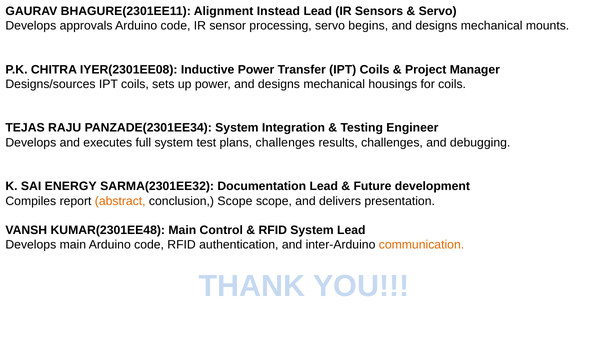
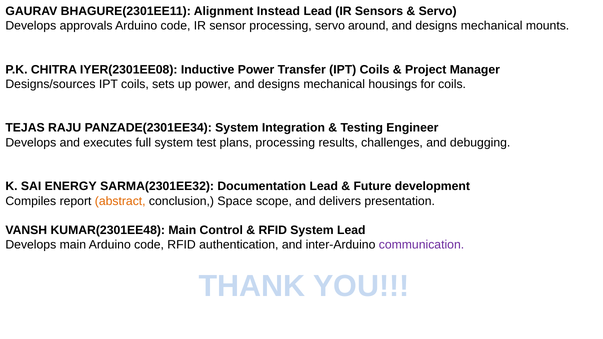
begins: begins -> around
plans challenges: challenges -> processing
conclusion Scope: Scope -> Space
communication colour: orange -> purple
